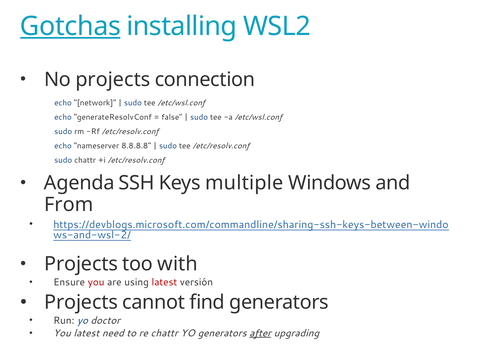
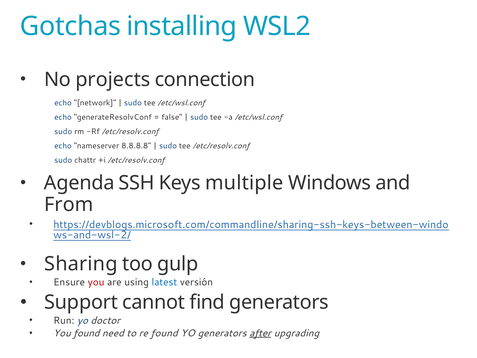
Gotchas underline: present -> none
Projects at (81, 264): Projects -> Sharing
with: with -> gulp
latest at (164, 282) colour: red -> blue
Projects at (81, 302): Projects -> Support
You latest: latest -> found
re chattr: chattr -> found
